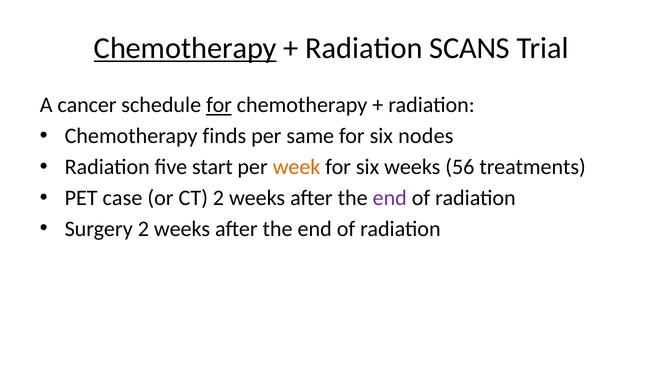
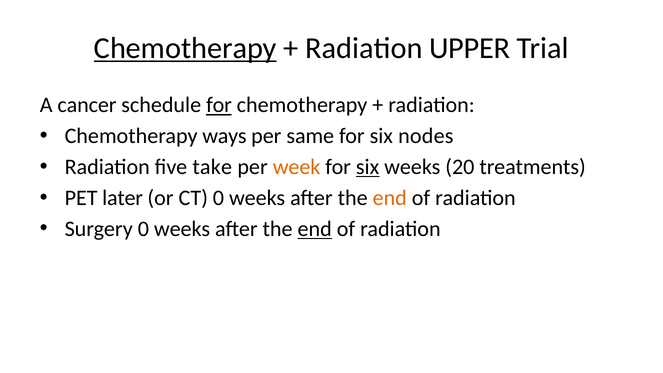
SCANS: SCANS -> UPPER
finds: finds -> ways
start: start -> take
six at (368, 167) underline: none -> present
56: 56 -> 20
case: case -> later
CT 2: 2 -> 0
end at (390, 198) colour: purple -> orange
Surgery 2: 2 -> 0
end at (315, 229) underline: none -> present
